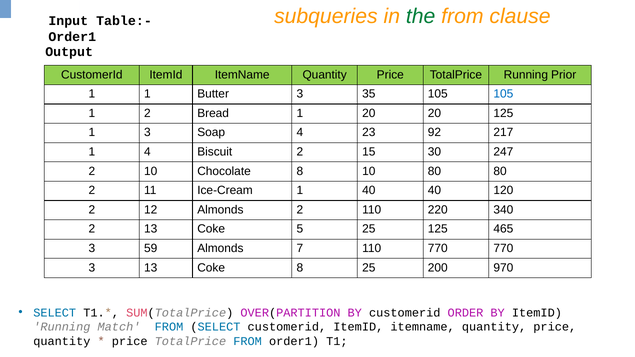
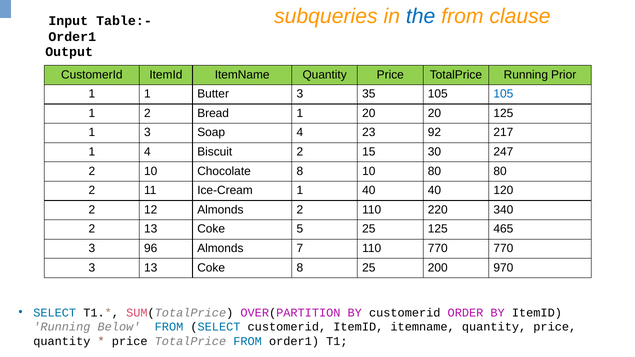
the colour: green -> blue
59: 59 -> 96
Match: Match -> Below
